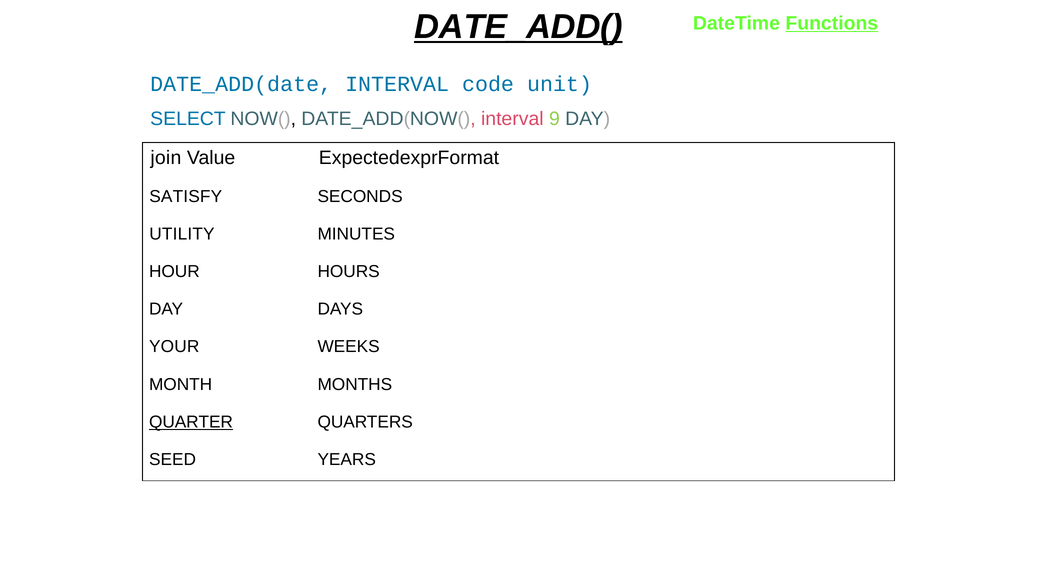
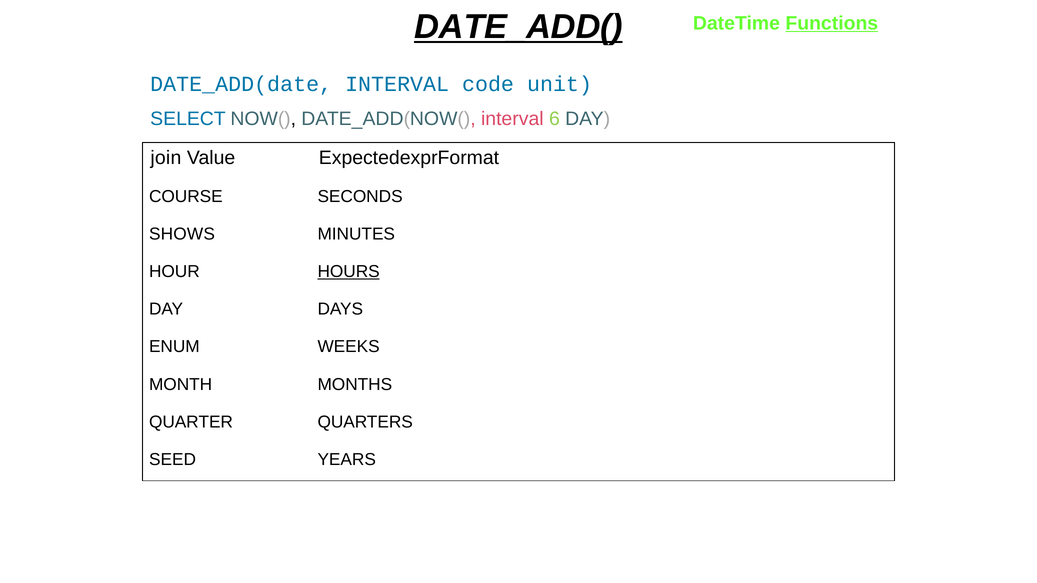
9: 9 -> 6
SATISFY: SATISFY -> COURSE
UTILITY: UTILITY -> SHOWS
HOURS underline: none -> present
YOUR: YOUR -> ENUM
QUARTER underline: present -> none
